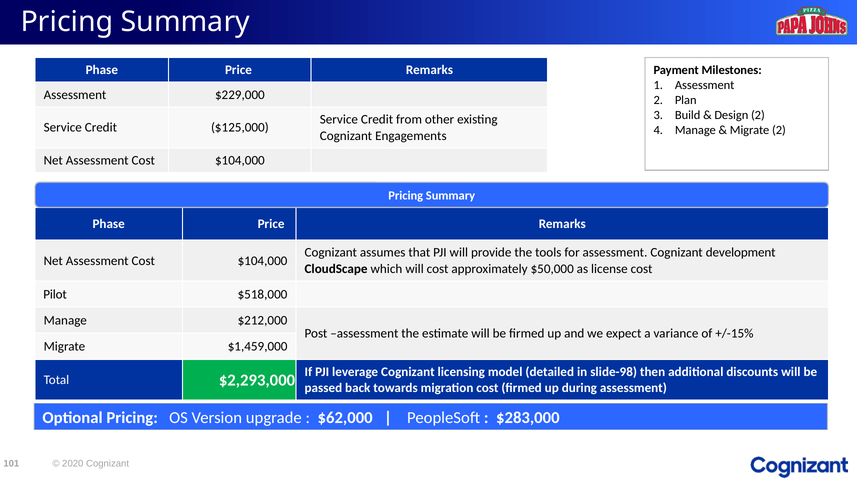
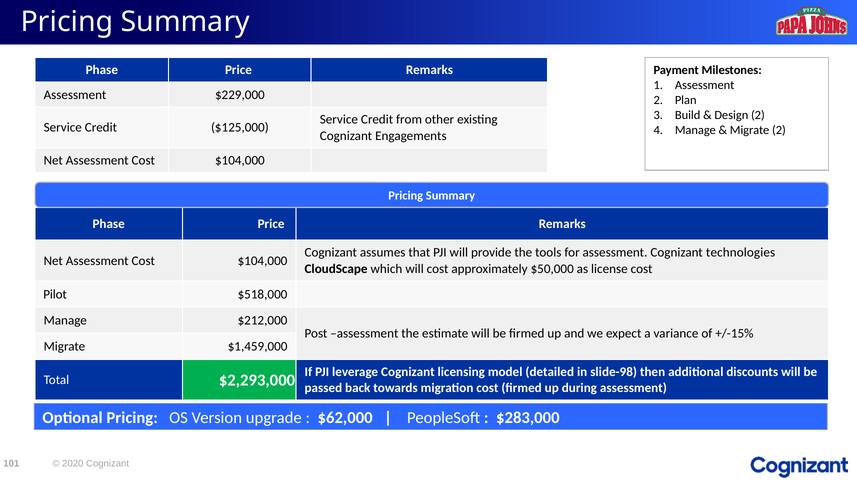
development: development -> technologies
